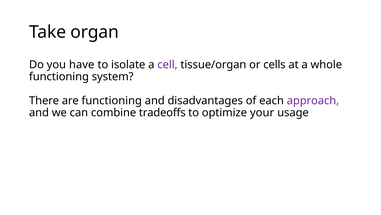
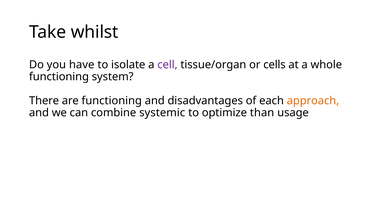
organ: organ -> whilst
approach colour: purple -> orange
tradeoffs: tradeoffs -> systemic
your: your -> than
